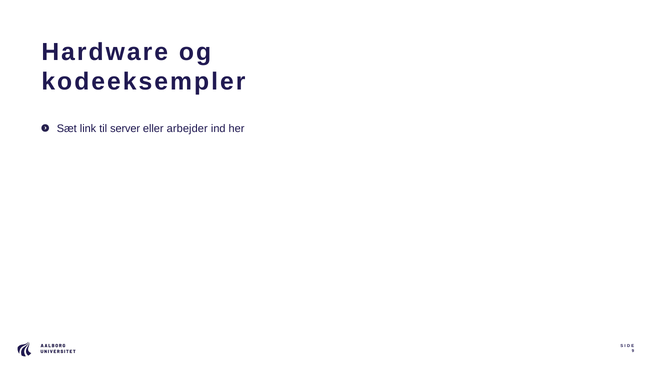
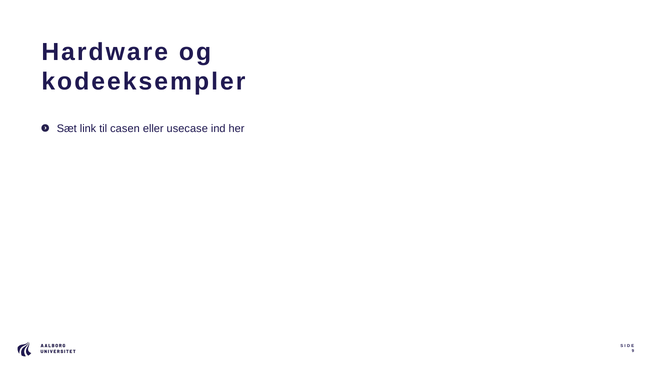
server: server -> casen
arbejder: arbejder -> usecase
